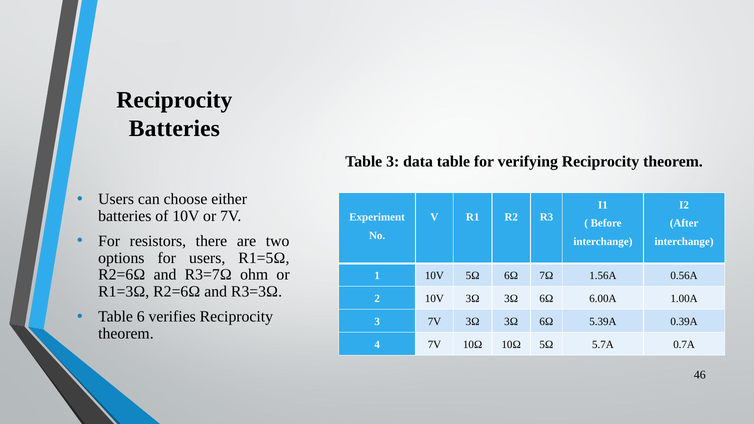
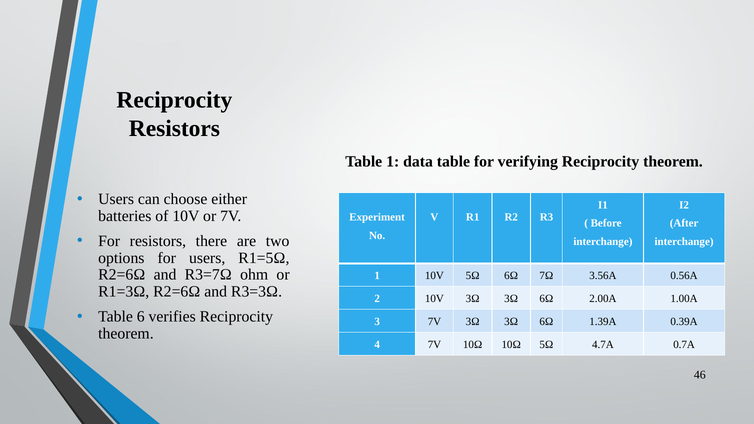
Batteries at (174, 128): Batteries -> Resistors
Table 3: 3 -> 1
1.56A: 1.56A -> 3.56A
6.00A: 6.00A -> 2.00A
5.39A: 5.39A -> 1.39A
5.7A: 5.7A -> 4.7A
